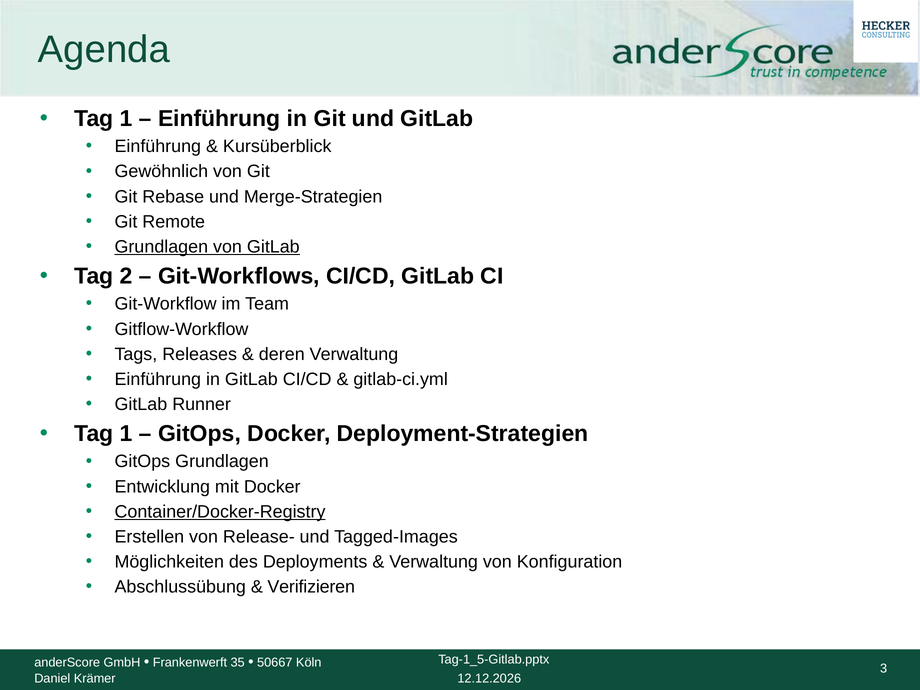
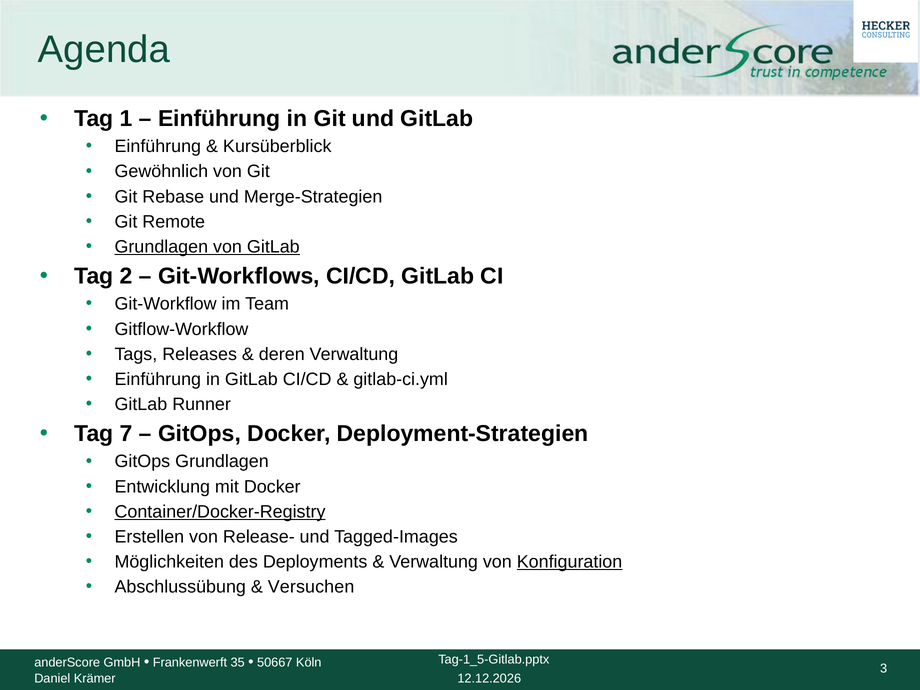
1 at (126, 434): 1 -> 7
Konfiguration underline: none -> present
Verifizieren: Verifizieren -> Versuchen
